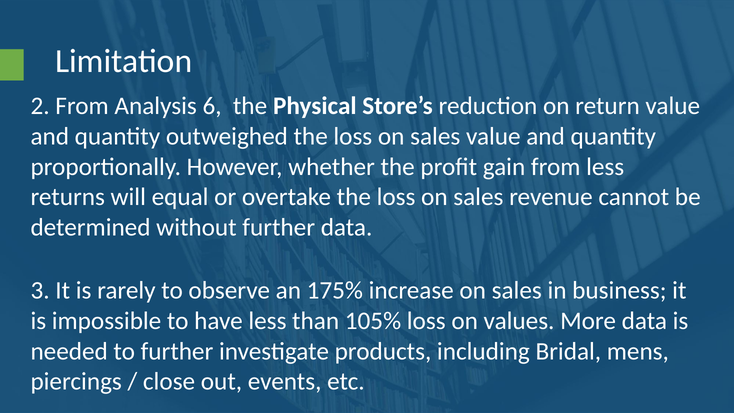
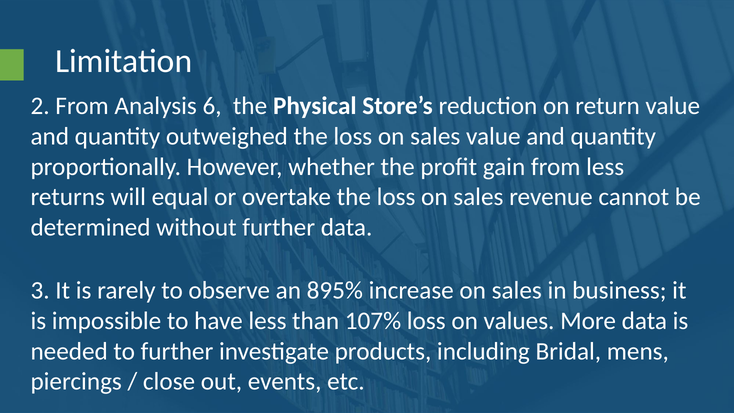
175%: 175% -> 895%
105%: 105% -> 107%
